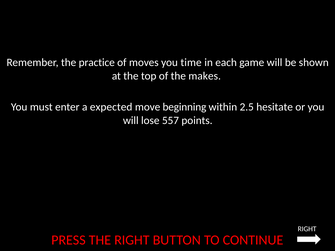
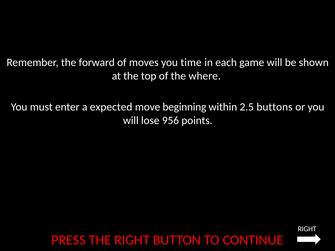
practice: practice -> forward
makes: makes -> where
hesitate: hesitate -> buttons
557: 557 -> 956
